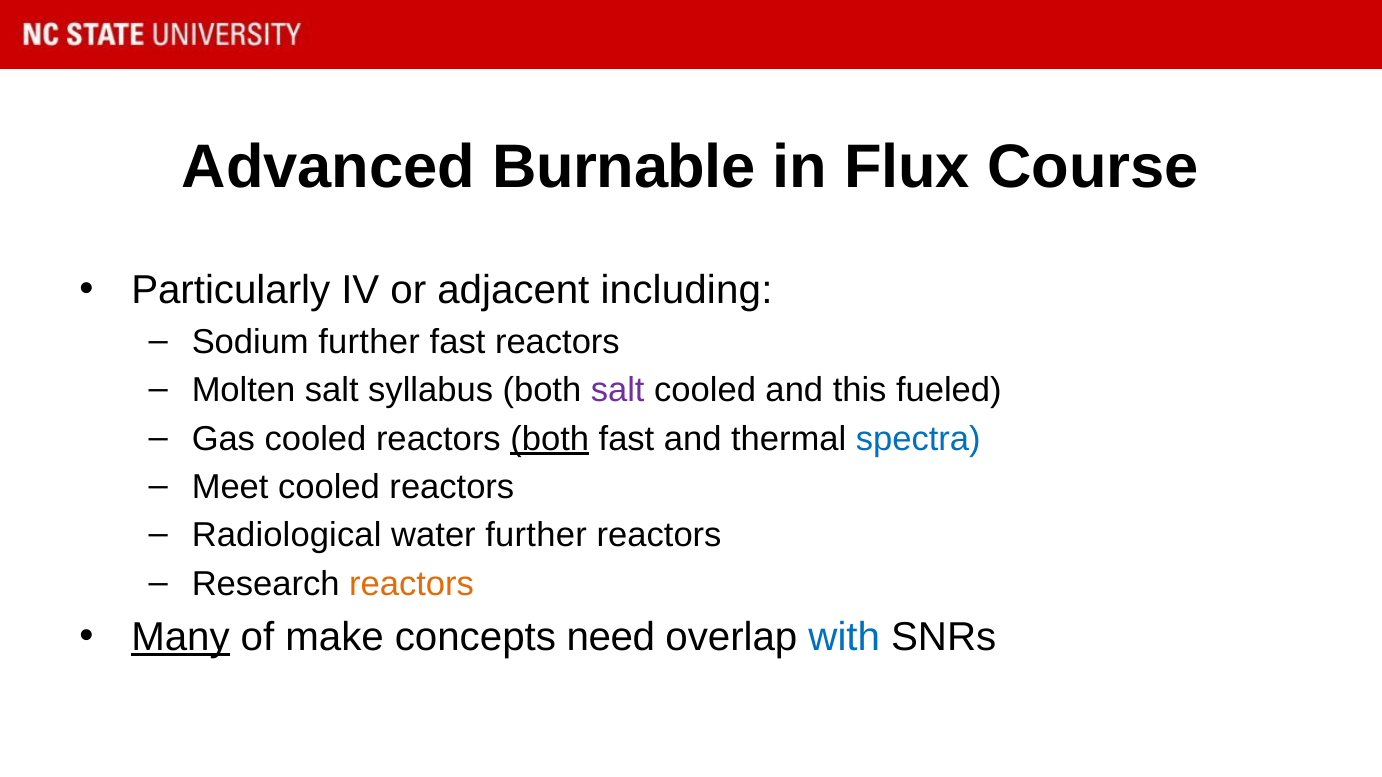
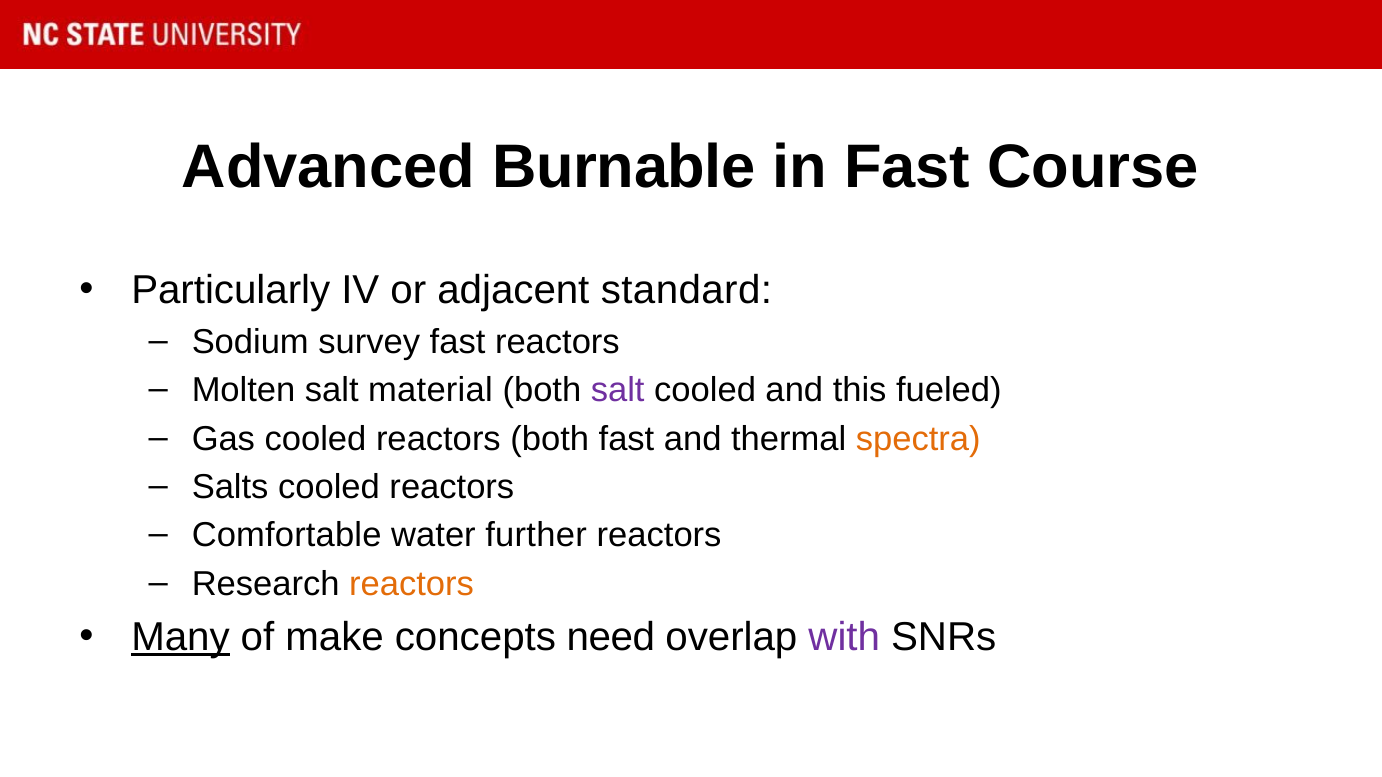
in Flux: Flux -> Fast
including: including -> standard
Sodium further: further -> survey
syllabus: syllabus -> material
both at (550, 439) underline: present -> none
spectra colour: blue -> orange
Meet: Meet -> Salts
Radiological: Radiological -> Comfortable
with colour: blue -> purple
